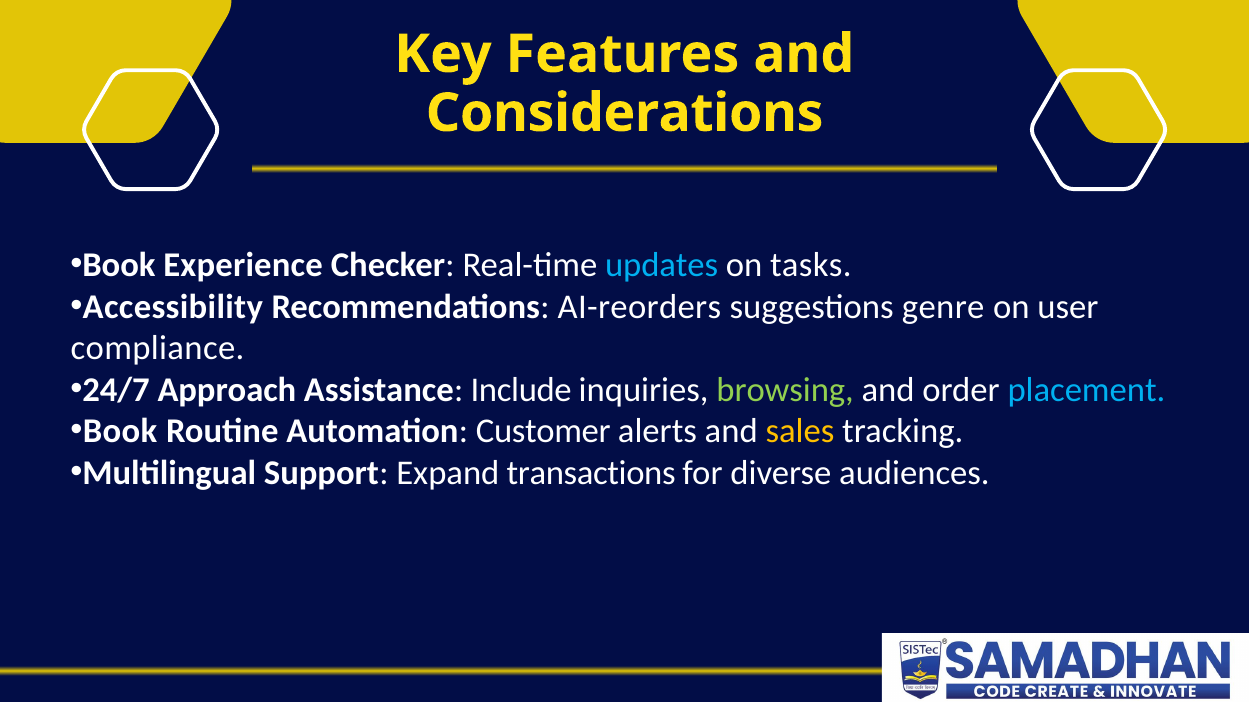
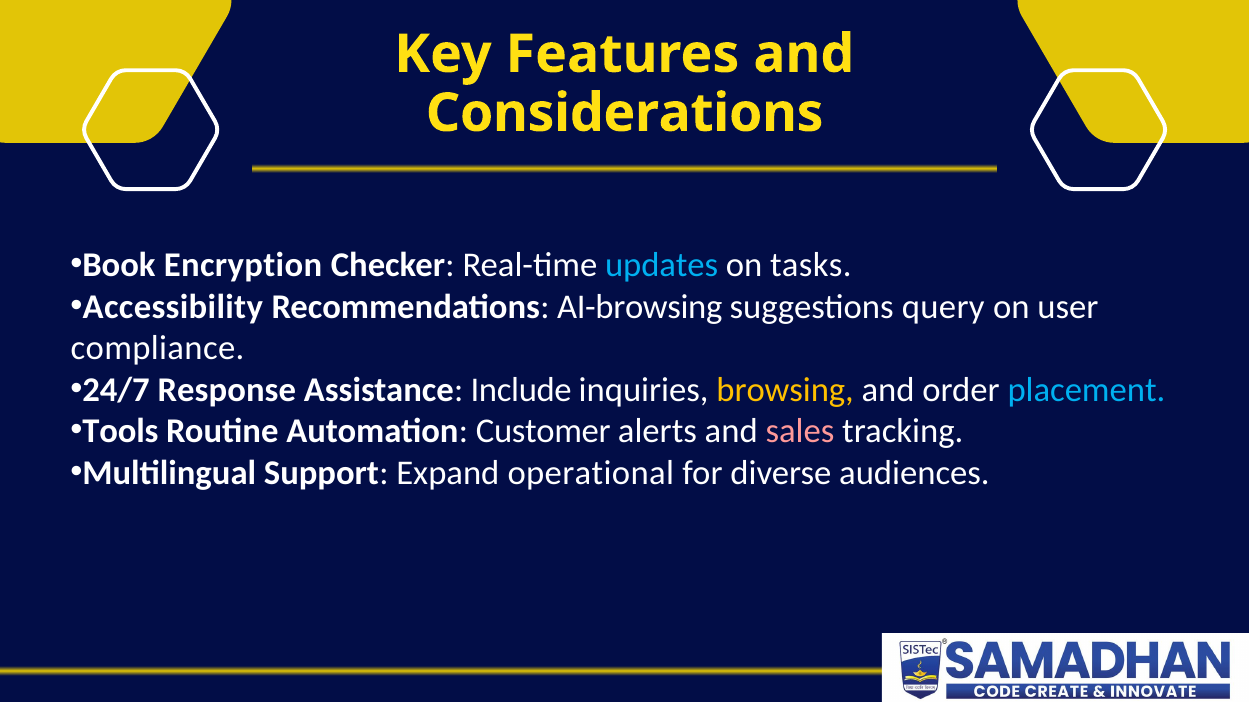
Experience: Experience -> Encryption
AI-reorders: AI-reorders -> AI-browsing
genre: genre -> query
Approach: Approach -> Response
browsing colour: light green -> yellow
Book at (120, 432): Book -> Tools
sales colour: yellow -> pink
transactions: transactions -> operational
